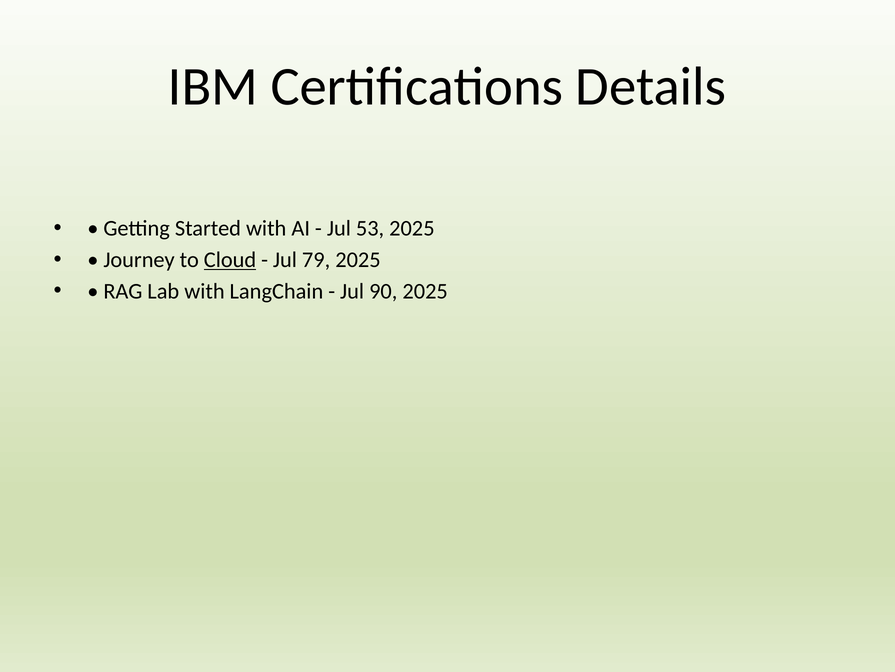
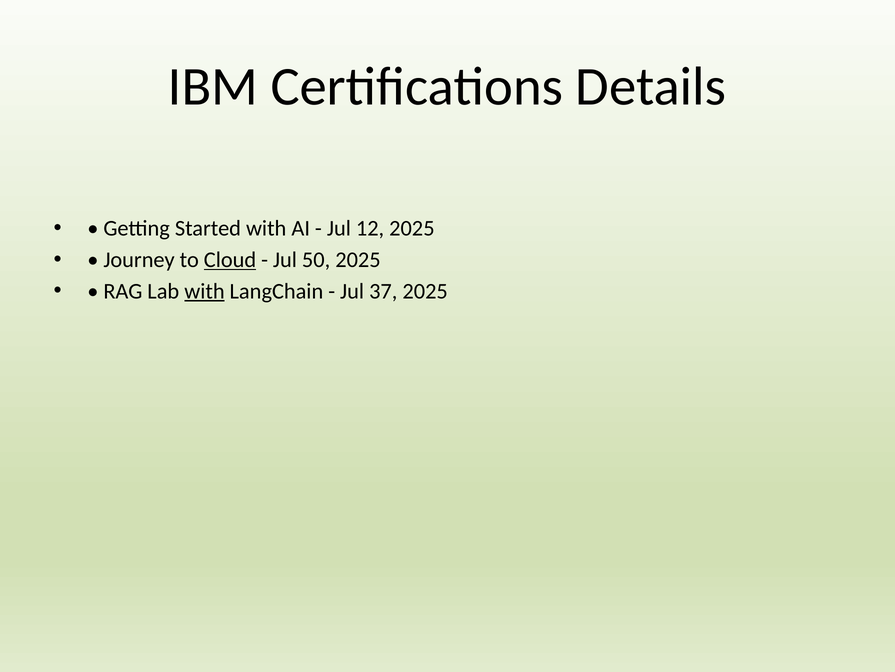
53: 53 -> 12
79: 79 -> 50
with at (205, 291) underline: none -> present
90: 90 -> 37
